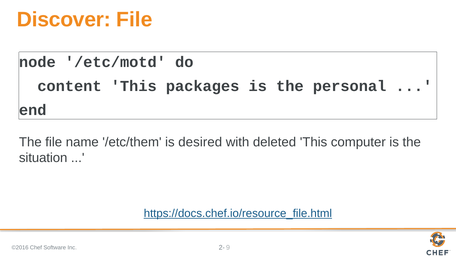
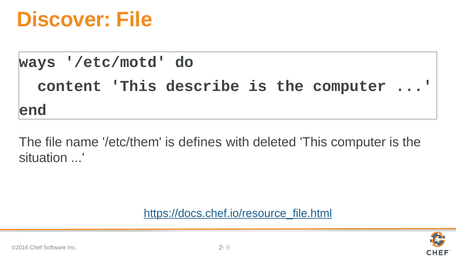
node: node -> ways
packages: packages -> describe
the personal: personal -> computer
desired: desired -> defines
